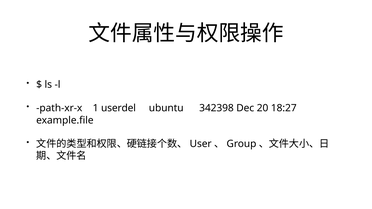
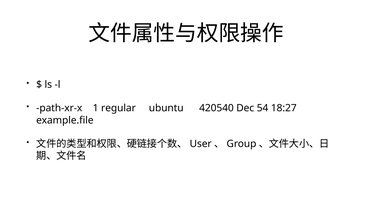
userdel: userdel -> regular
342398: 342398 -> 420540
20: 20 -> 54
